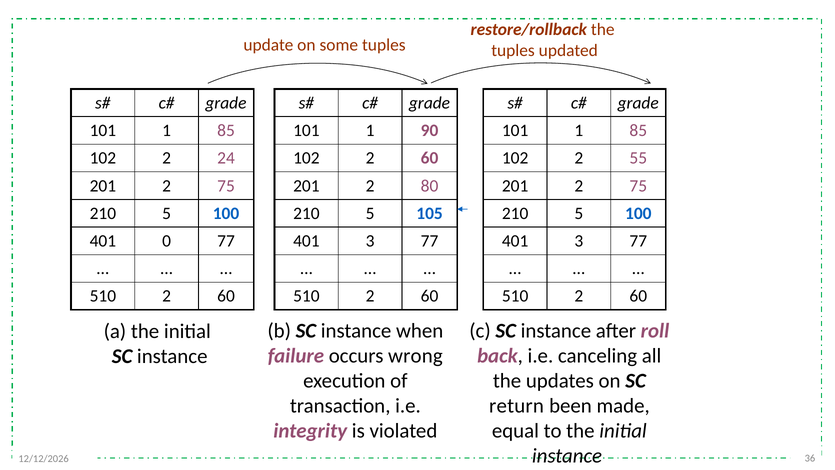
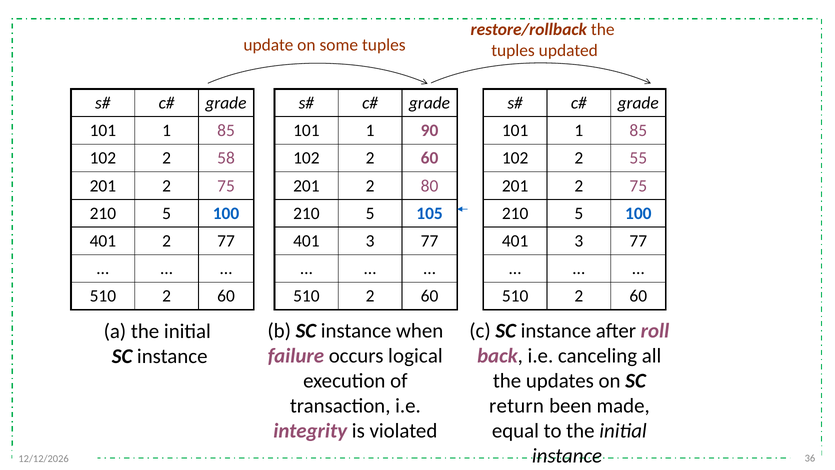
24: 24 -> 58
401 0: 0 -> 2
wrong: wrong -> logical
